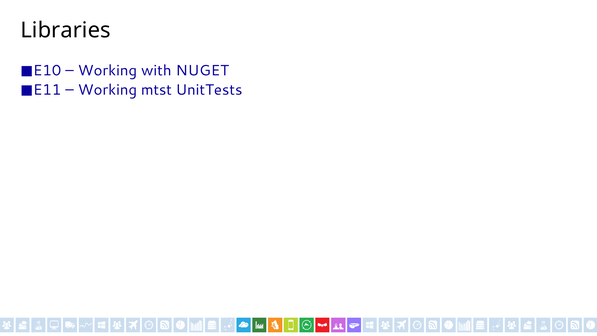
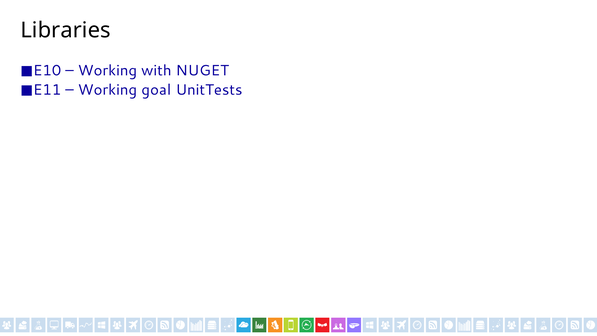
mtst: mtst -> goal
